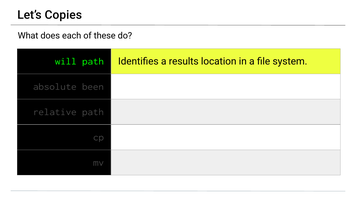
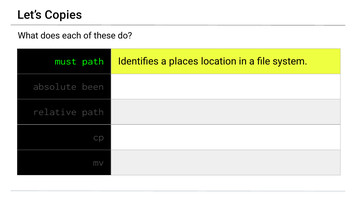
will: will -> must
results: results -> places
